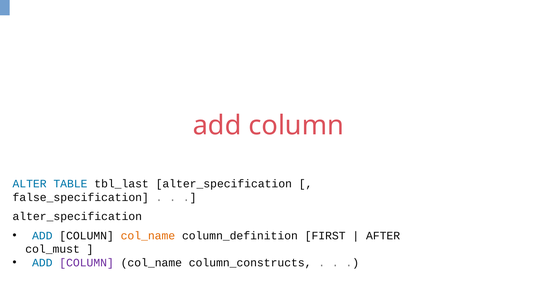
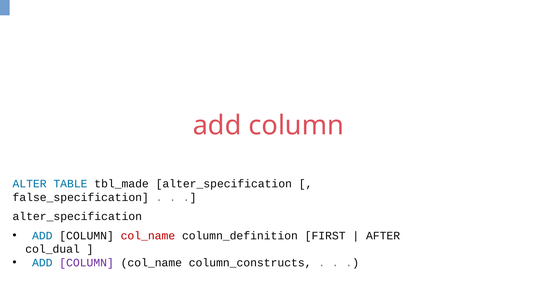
tbl_last: tbl_last -> tbl_made
col_name at (148, 236) colour: orange -> red
col_must: col_must -> col_dual
